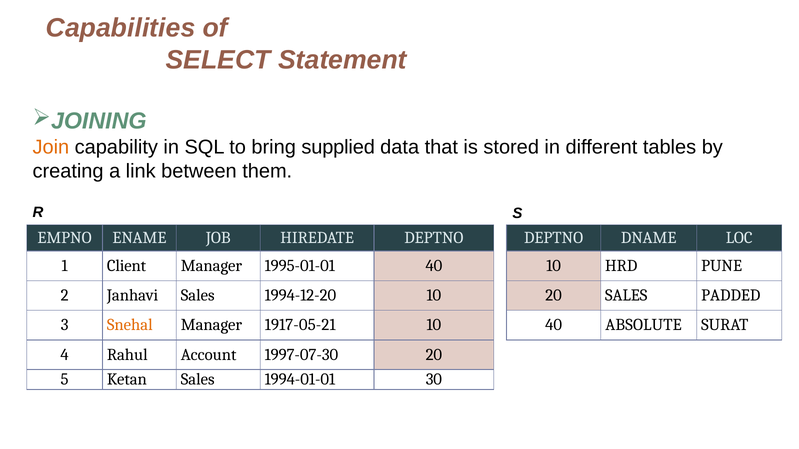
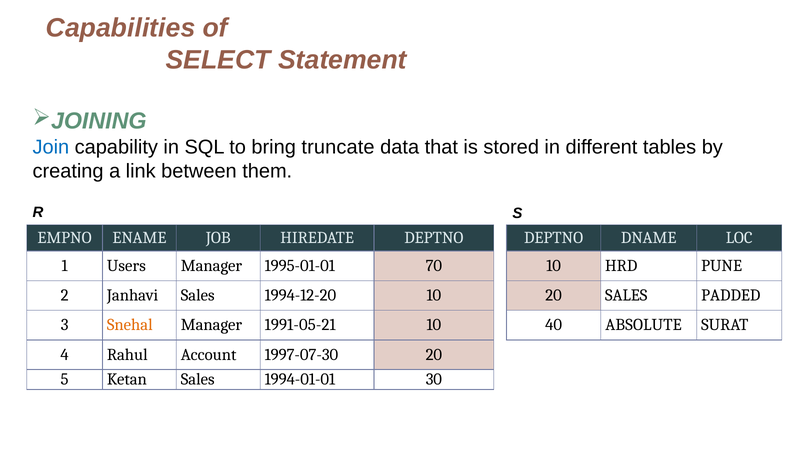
Join colour: orange -> blue
supplied: supplied -> truncate
Client: Client -> Users
1995-01-01 40: 40 -> 70
1917-05-21: 1917-05-21 -> 1991-05-21
